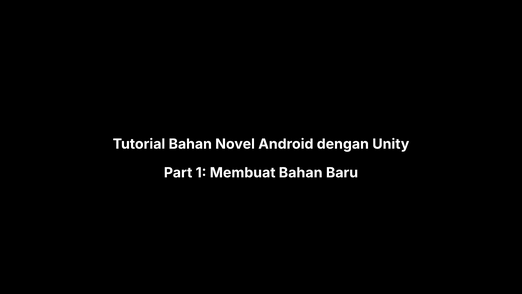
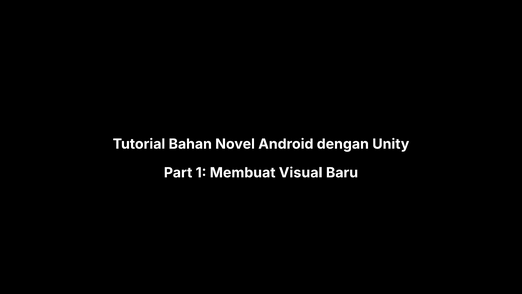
Membuat Bahan: Bahan -> Visual
